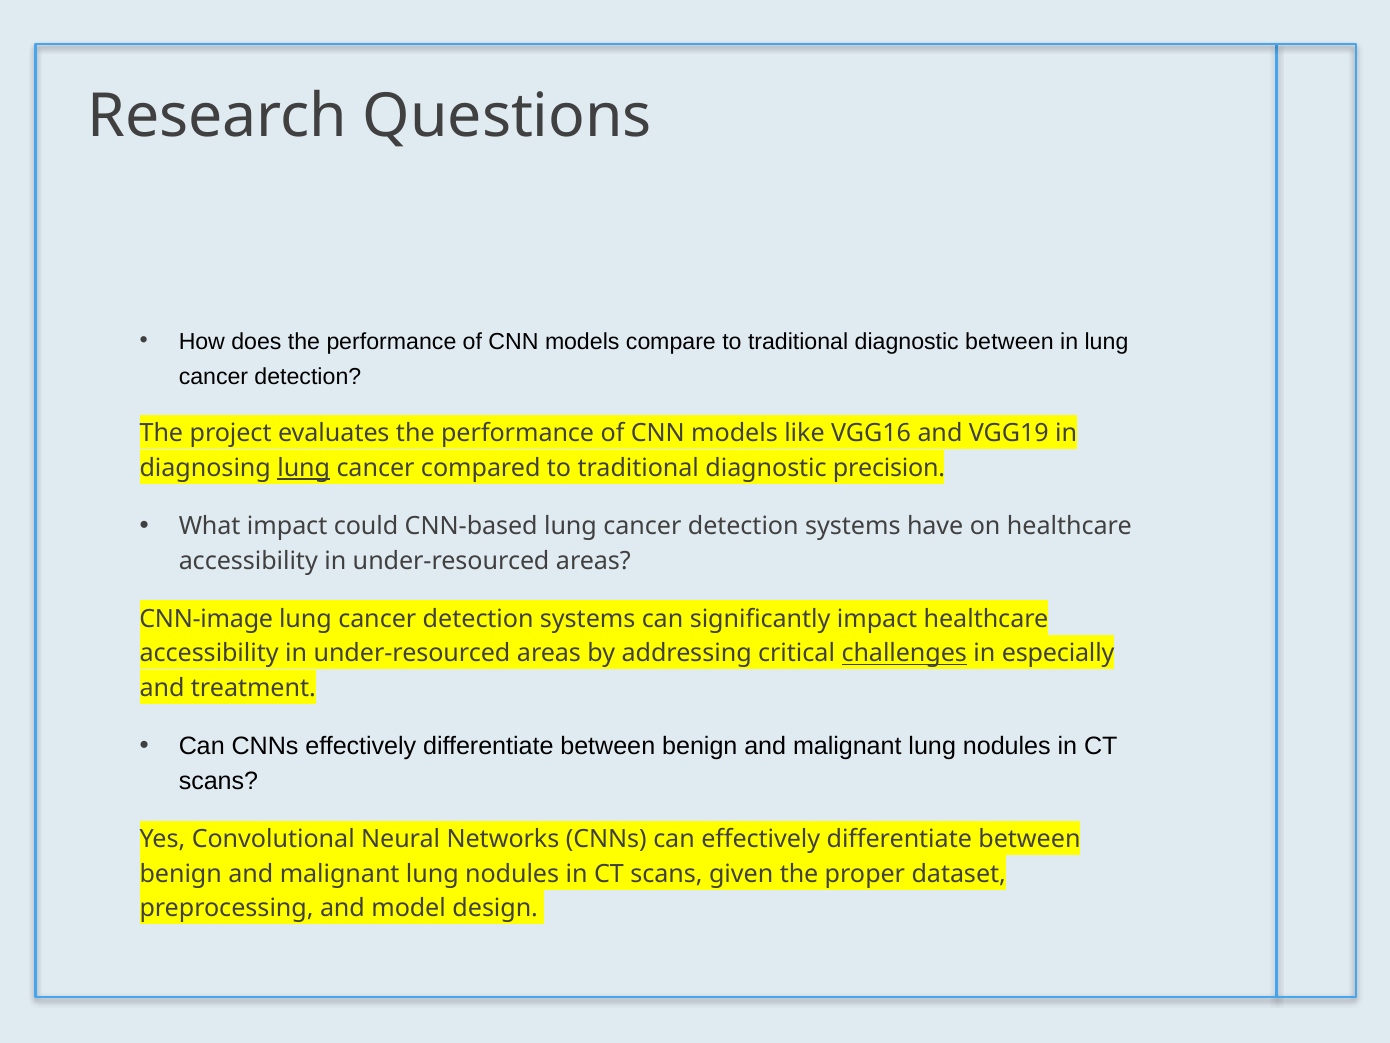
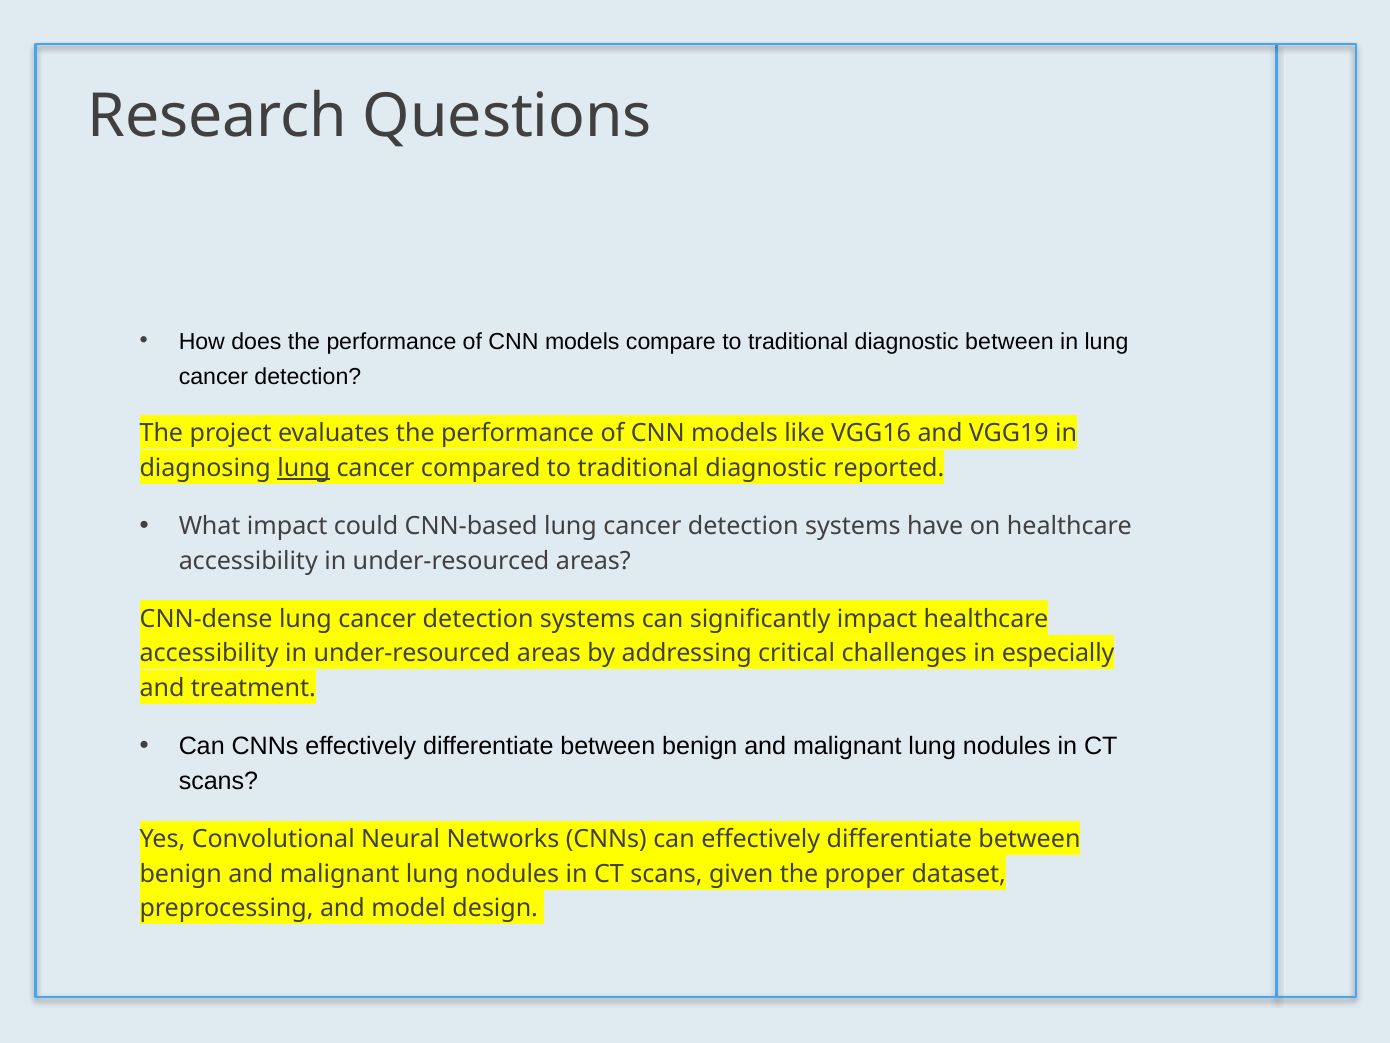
precision: precision -> reported
CNN-image: CNN-image -> CNN-dense
challenges underline: present -> none
